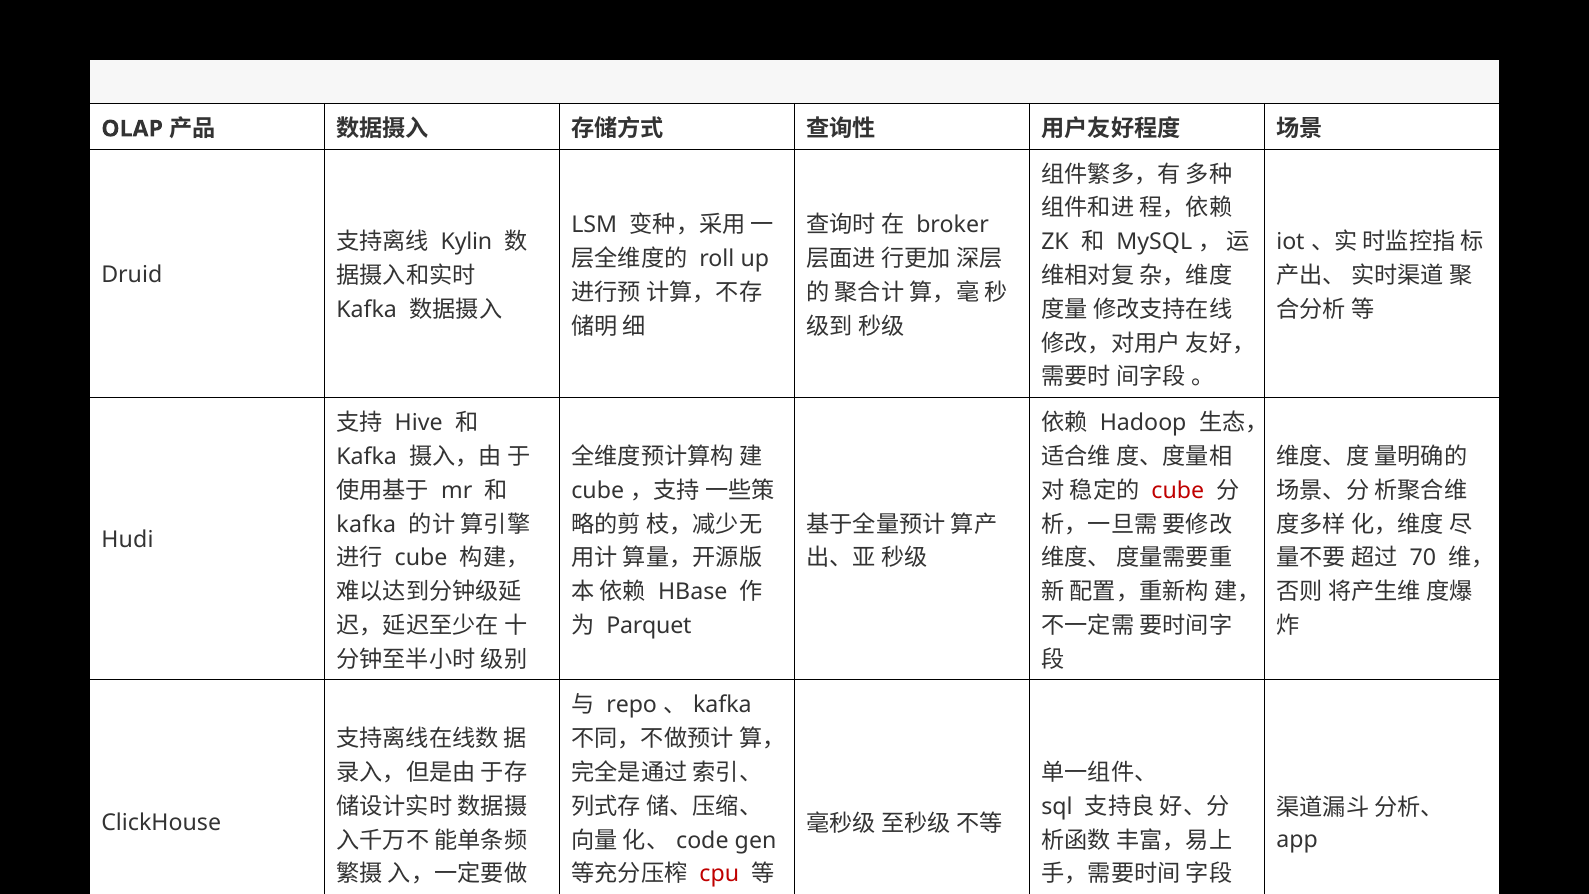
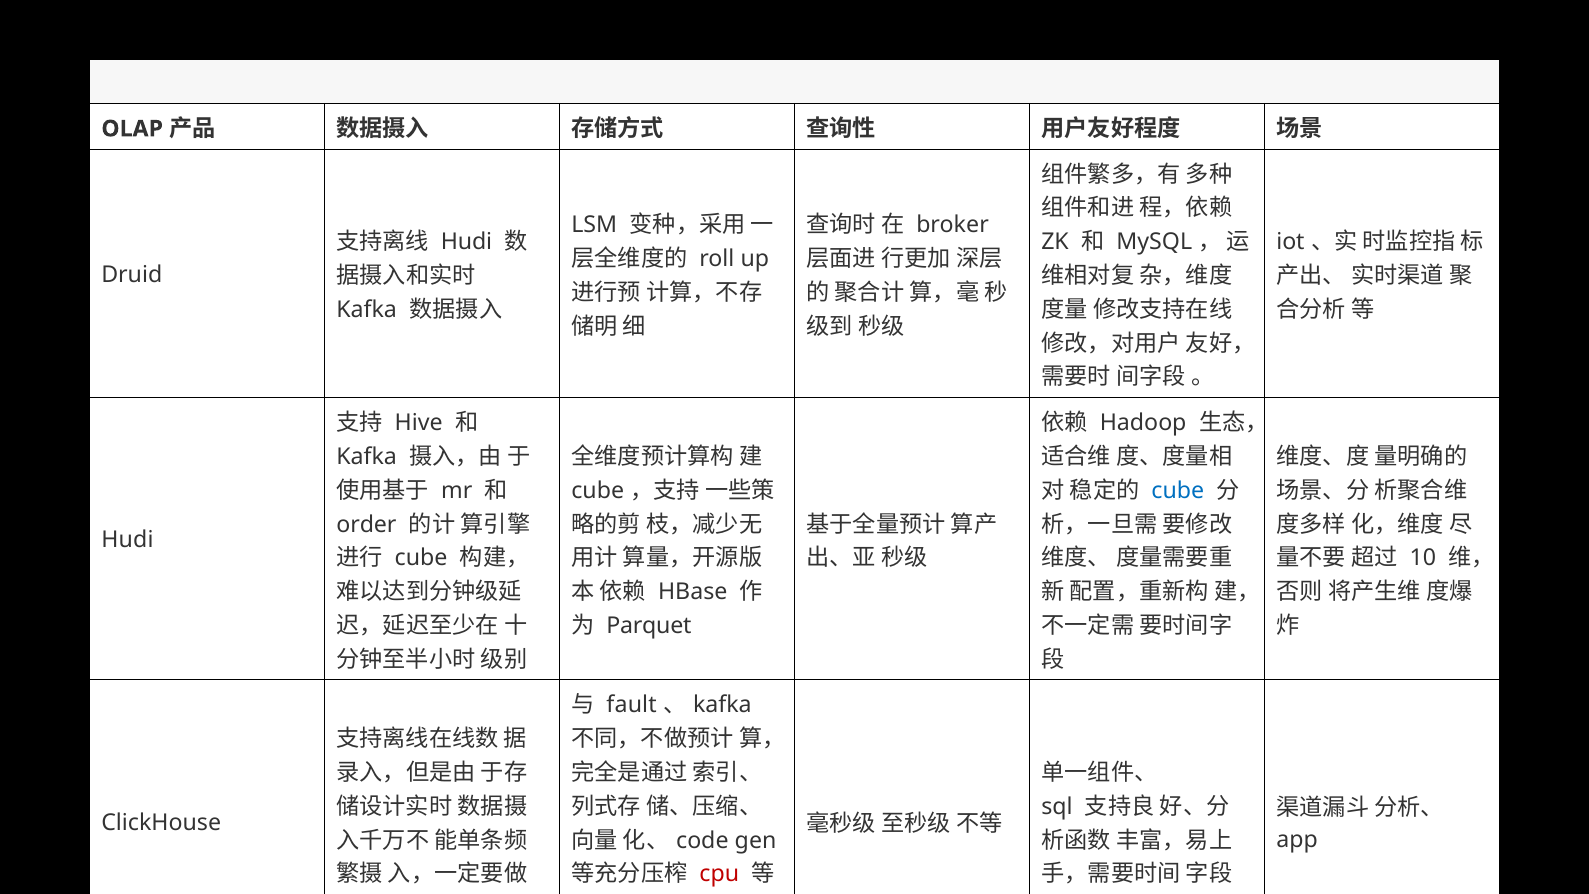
Kylin at (466, 242): Kylin -> Hudi
cube at (1178, 490) colour: red -> blue
kafka at (366, 524): kafka -> order
70: 70 -> 10
repo: repo -> fault
